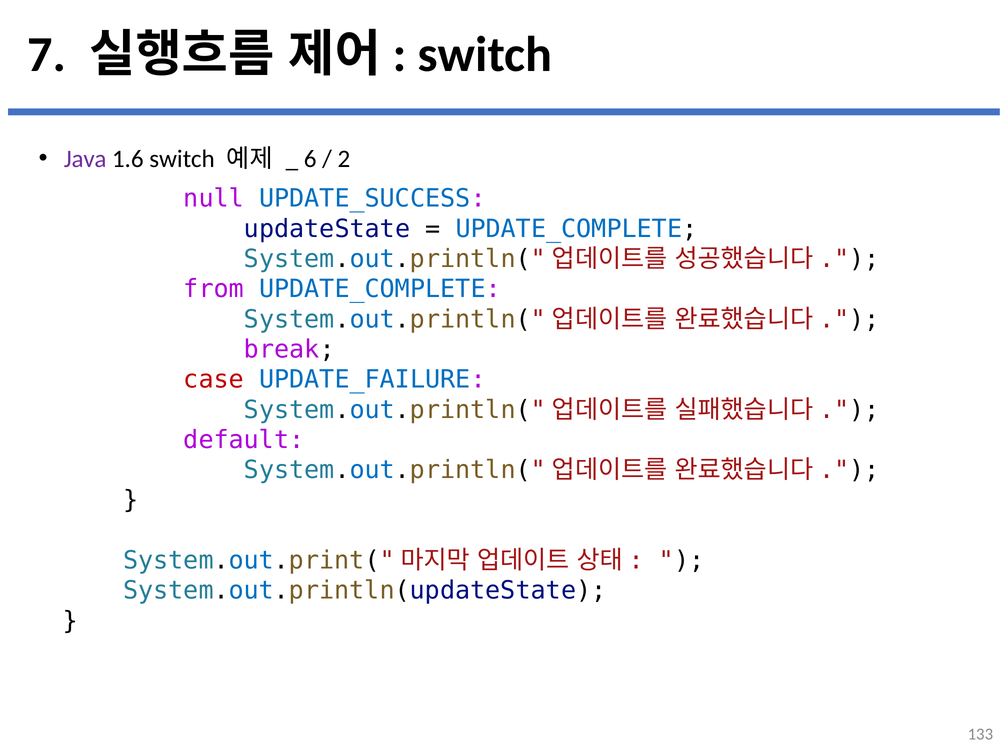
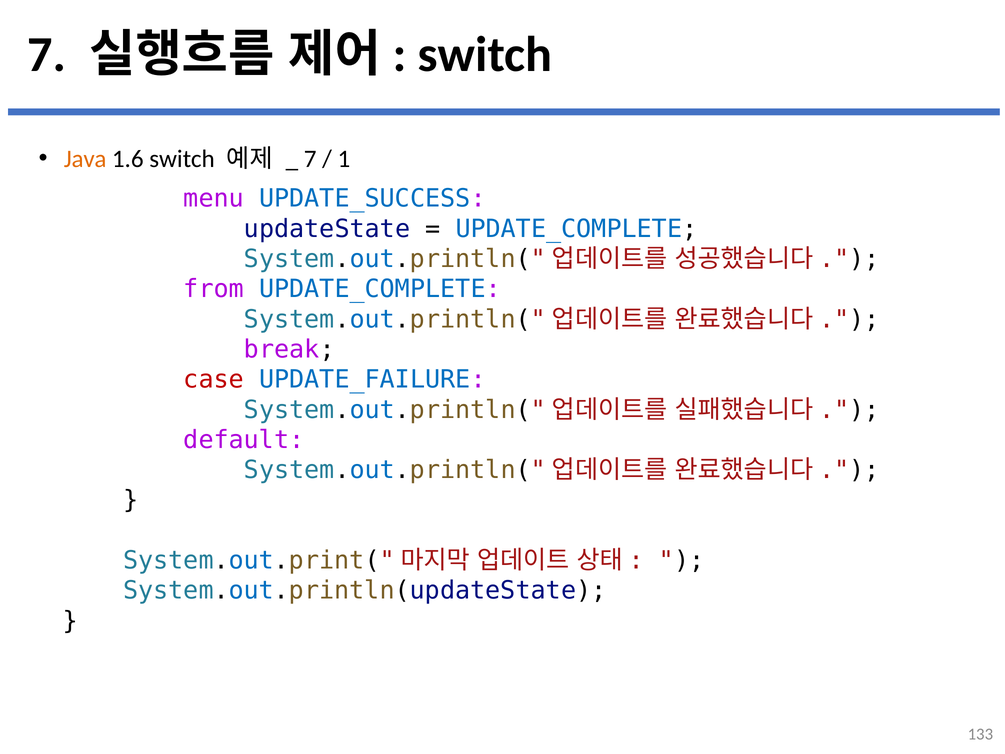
Java colour: purple -> orange
6 at (310, 159): 6 -> 7
2: 2 -> 1
null: null -> menu
